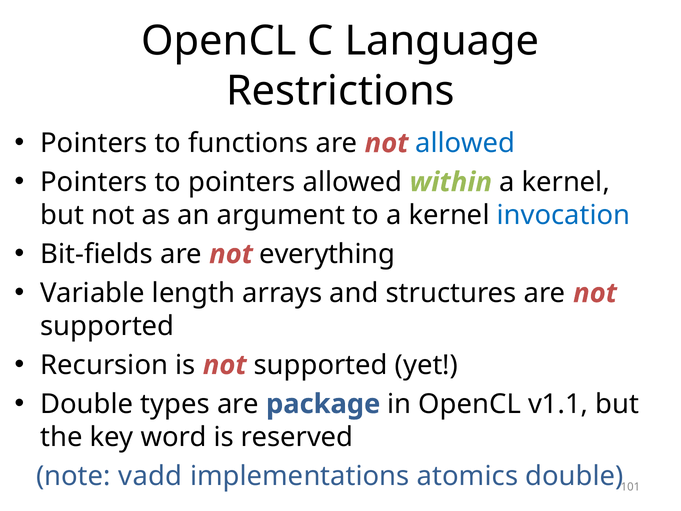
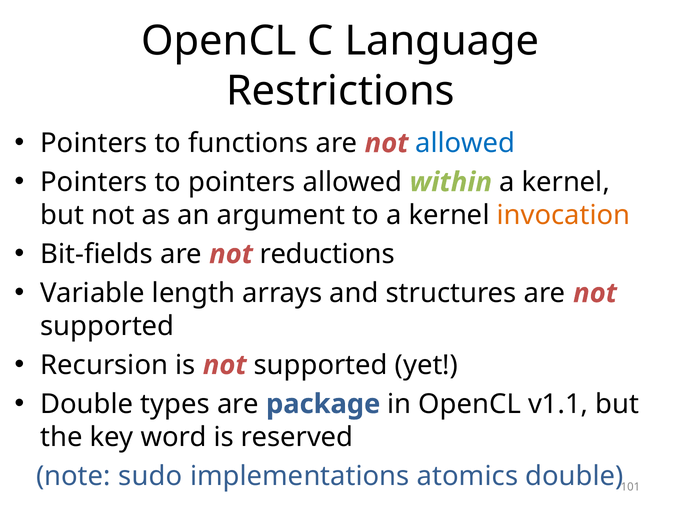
invocation colour: blue -> orange
everything: everything -> reductions
vadd: vadd -> sudo
